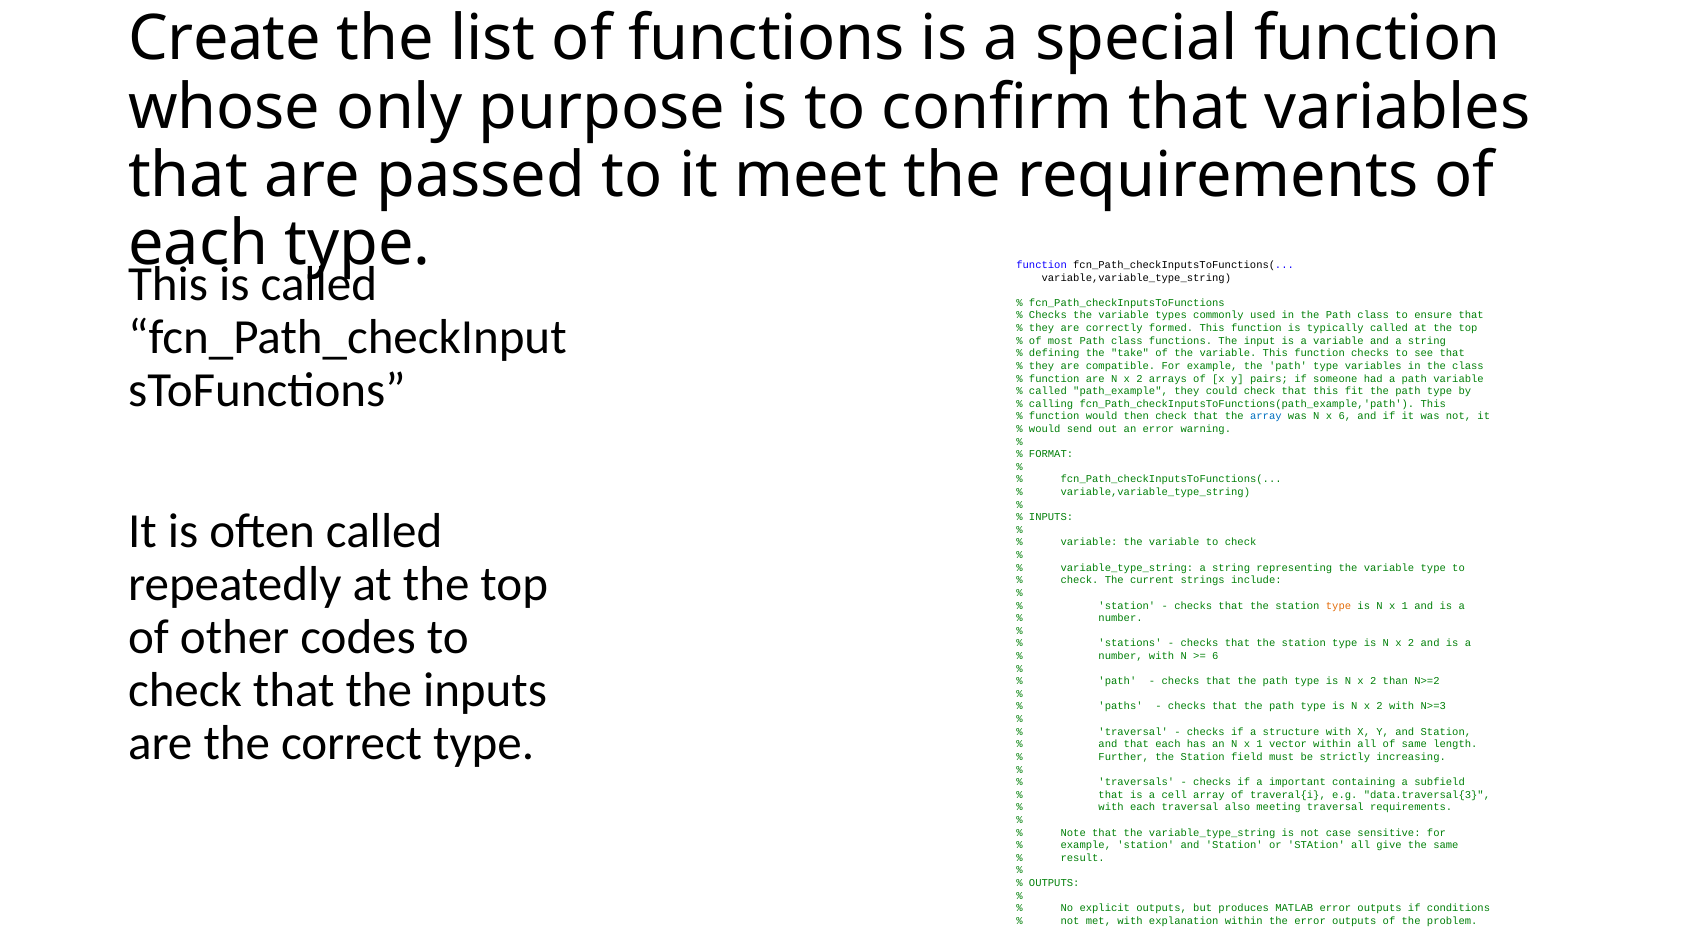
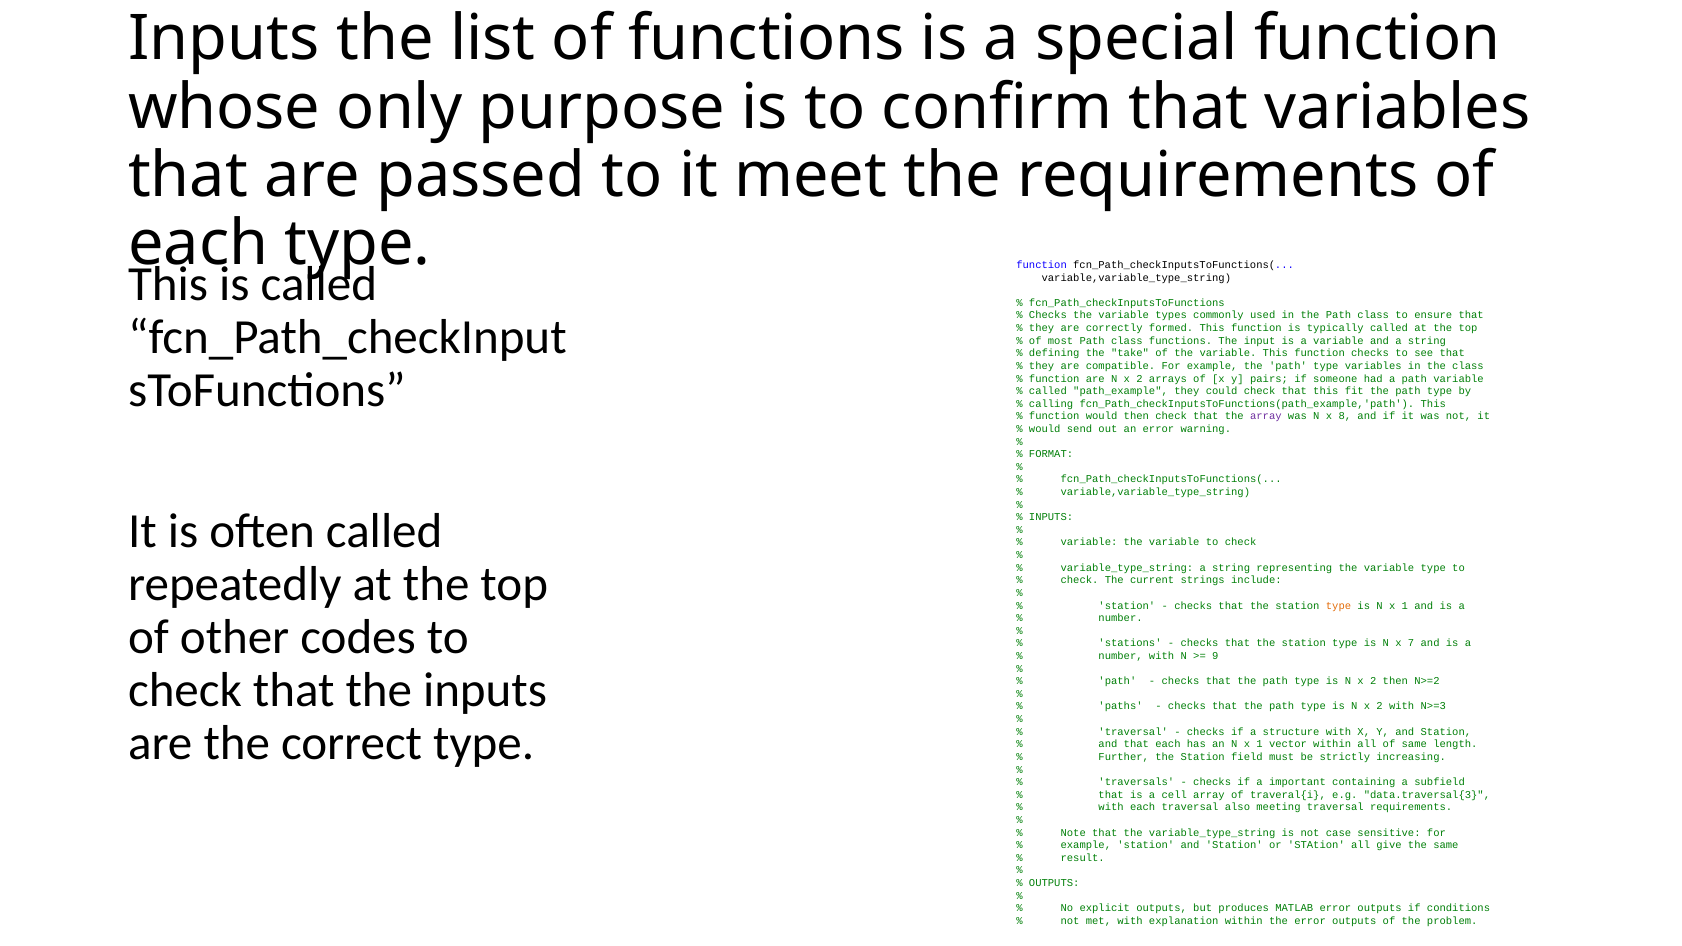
Create at (224, 39): Create -> Inputs
array at (1266, 416) colour: blue -> purple
x 6: 6 -> 8
2 at (1411, 644): 2 -> 7
6 at (1215, 656): 6 -> 9
2 than: than -> then
